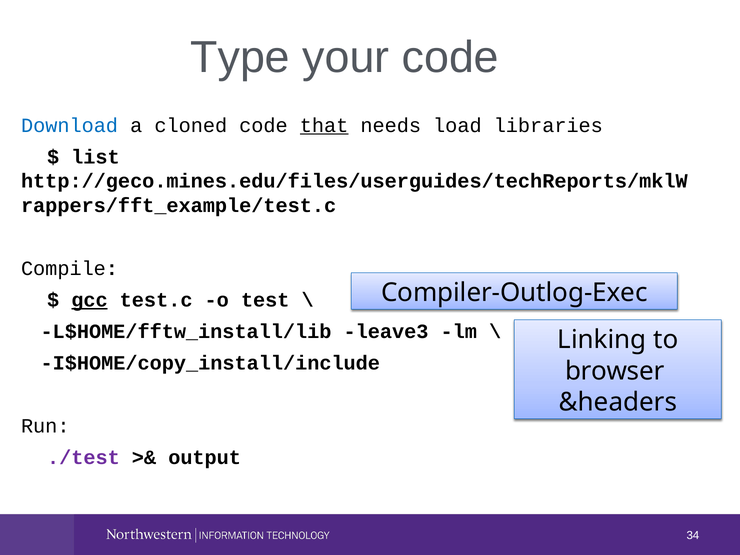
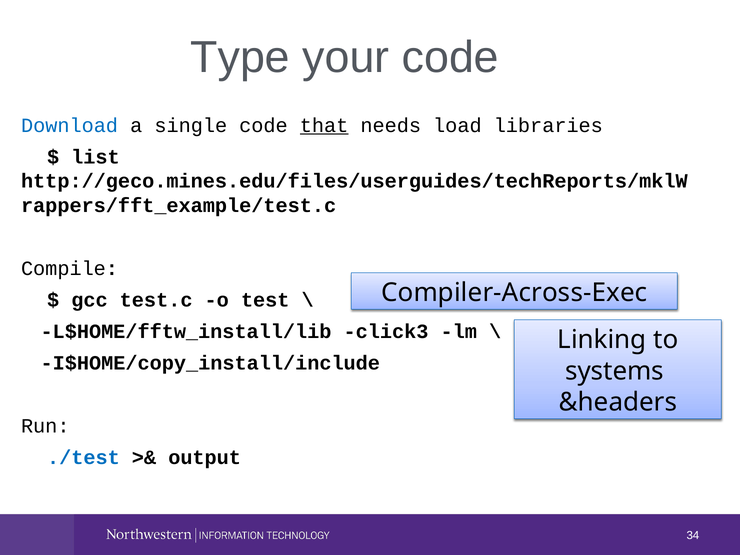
cloned: cloned -> single
Compiler-Outlog-Exec: Compiler-Outlog-Exec -> Compiler-Across-Exec
gcc underline: present -> none
leave3: leave3 -> click3
browser: browser -> systems
./test colour: purple -> blue
